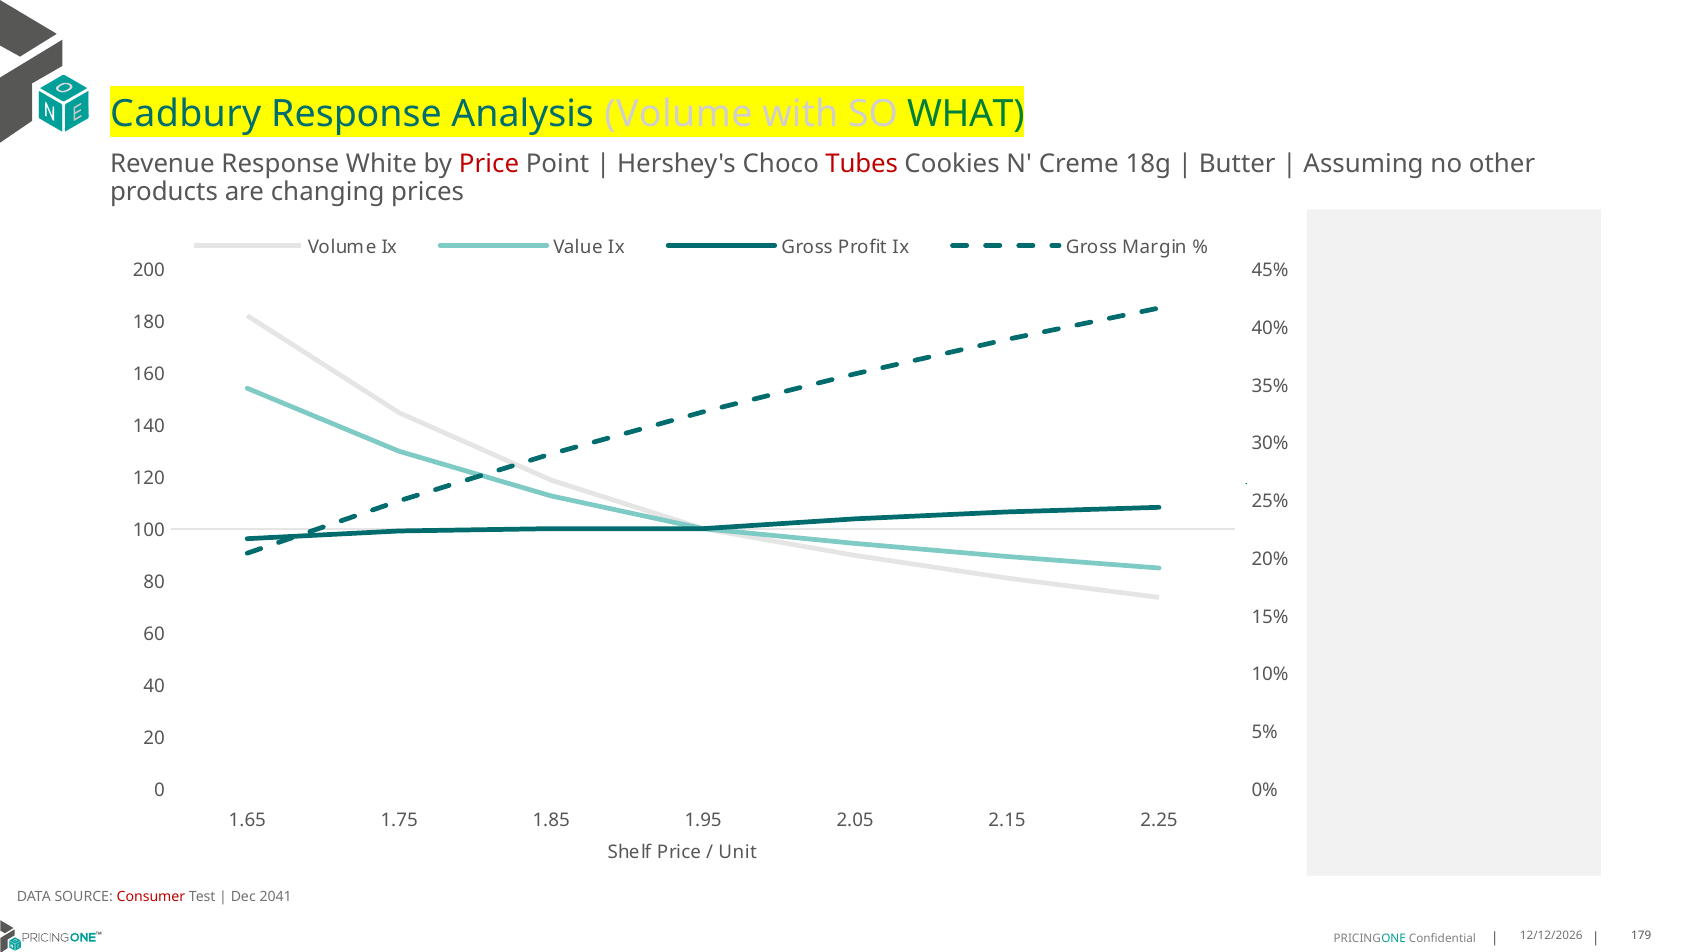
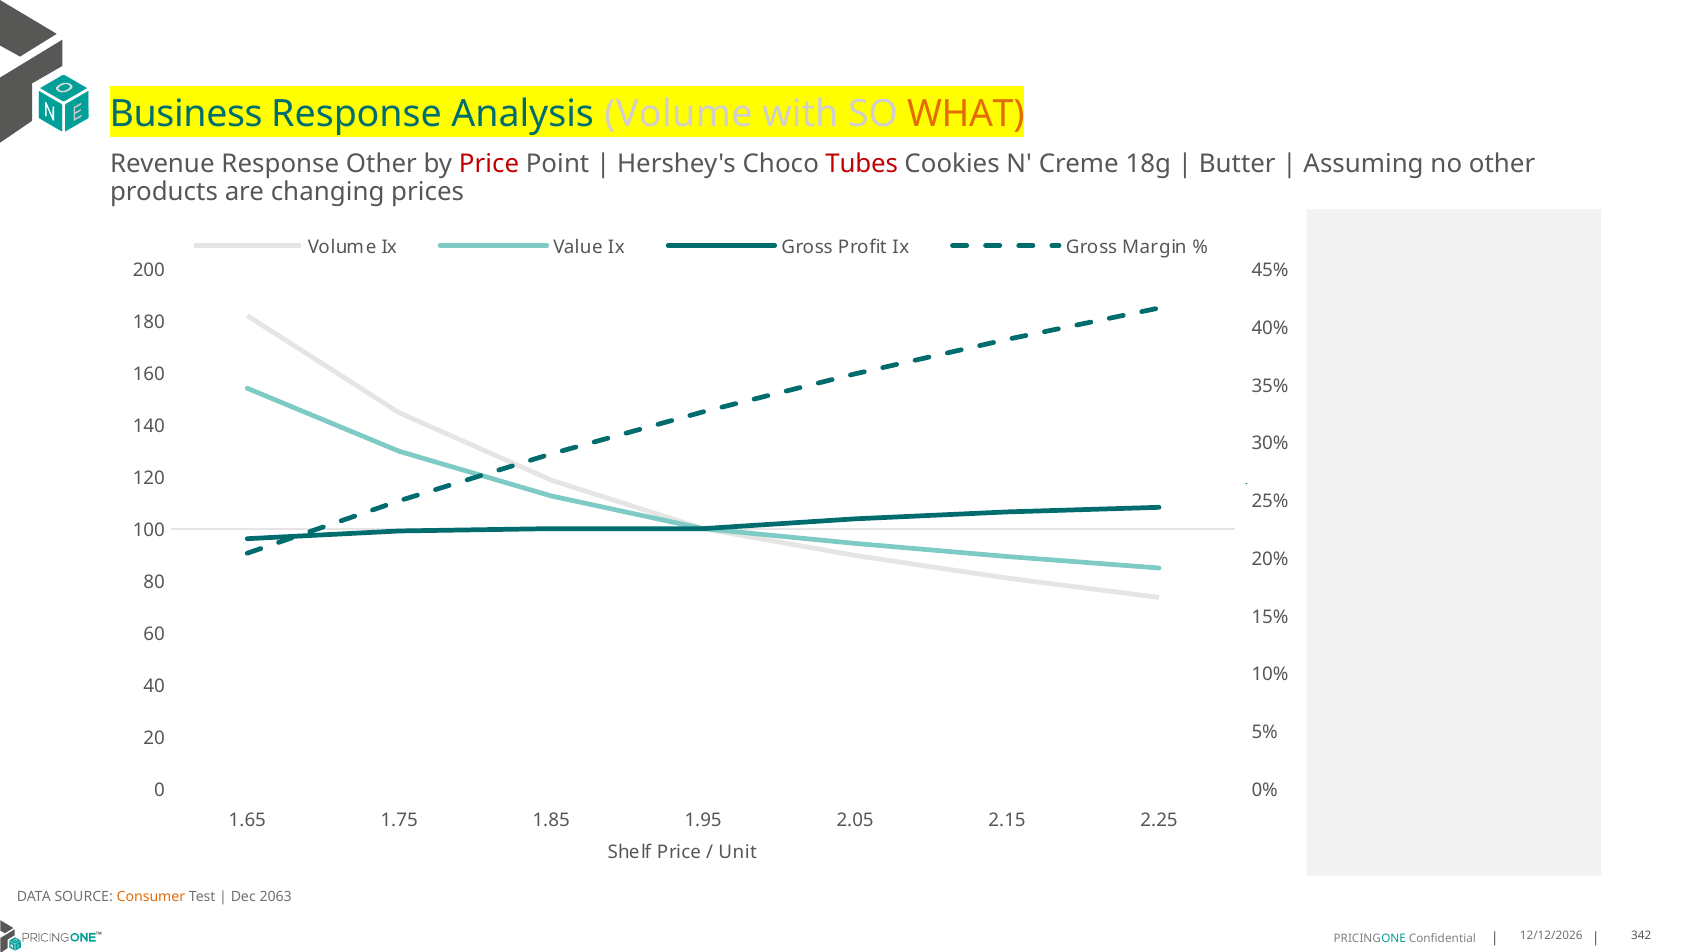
Cadbury: Cadbury -> Business
WHAT colour: green -> orange
Response White: White -> Other
Consumer colour: red -> orange
2041: 2041 -> 2063
179: 179 -> 342
